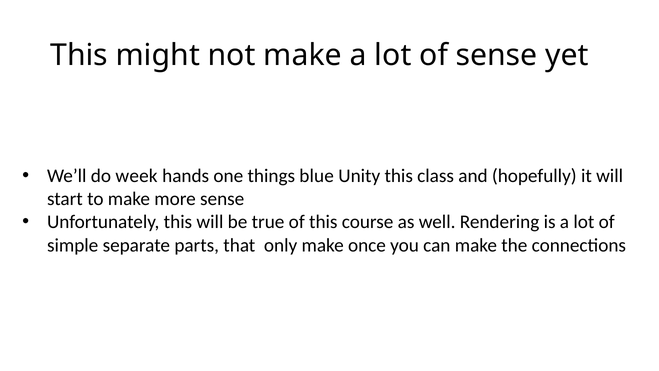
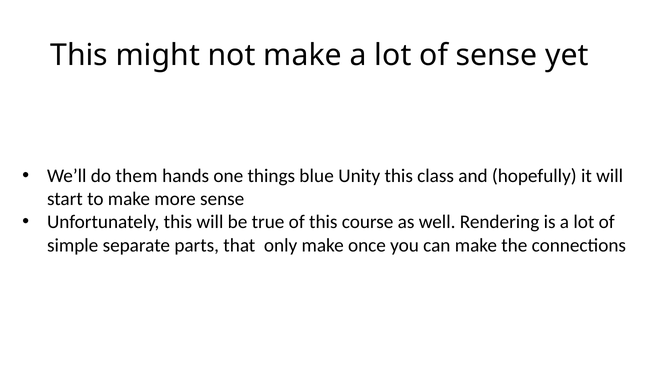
week: week -> them
